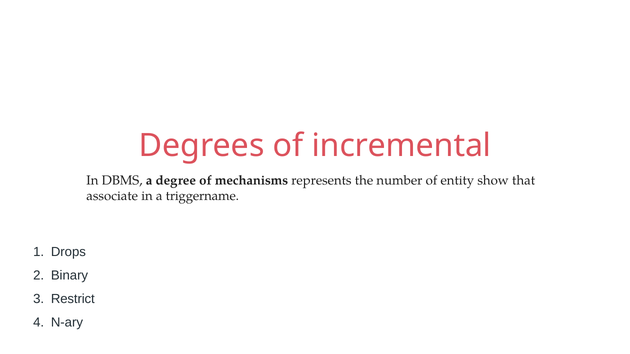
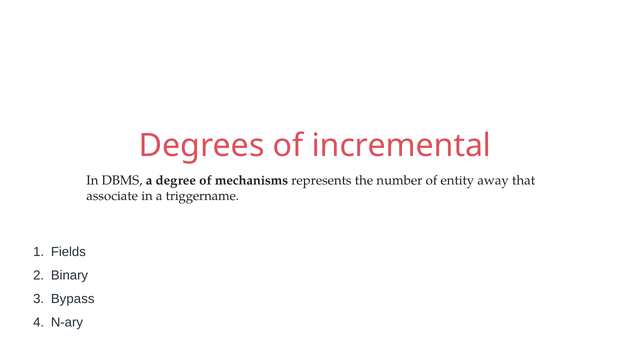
show: show -> away
Drops: Drops -> Fields
Restrict: Restrict -> Bypass
